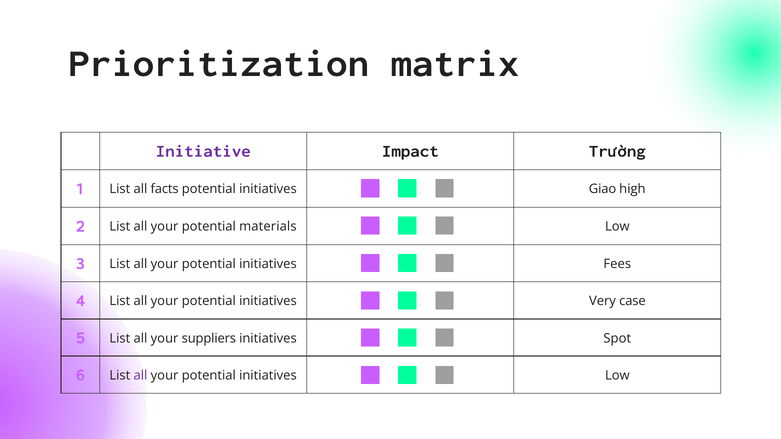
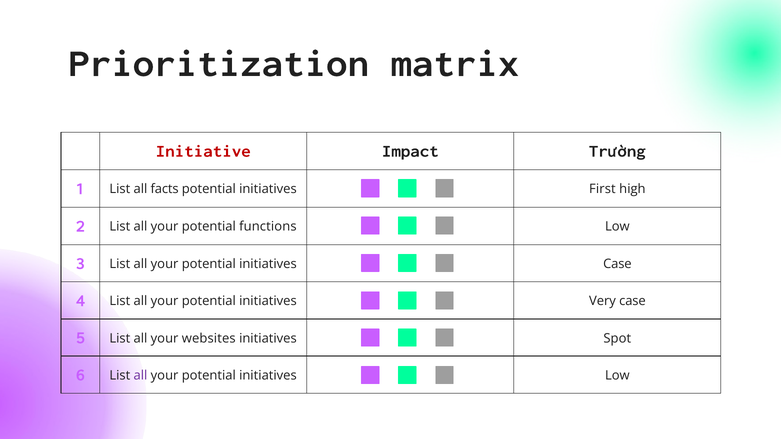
Initiative colour: purple -> red
Giao: Giao -> First
materials: materials -> functions
initiatives Fees: Fees -> Case
suppliers: suppliers -> websites
